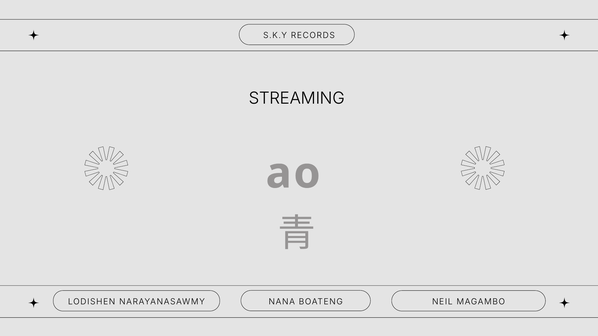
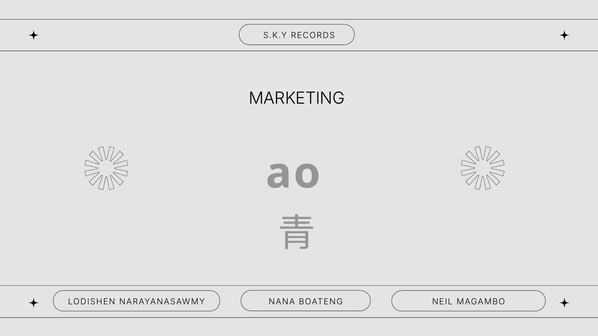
STREAMING: STREAMING -> MARKETING
